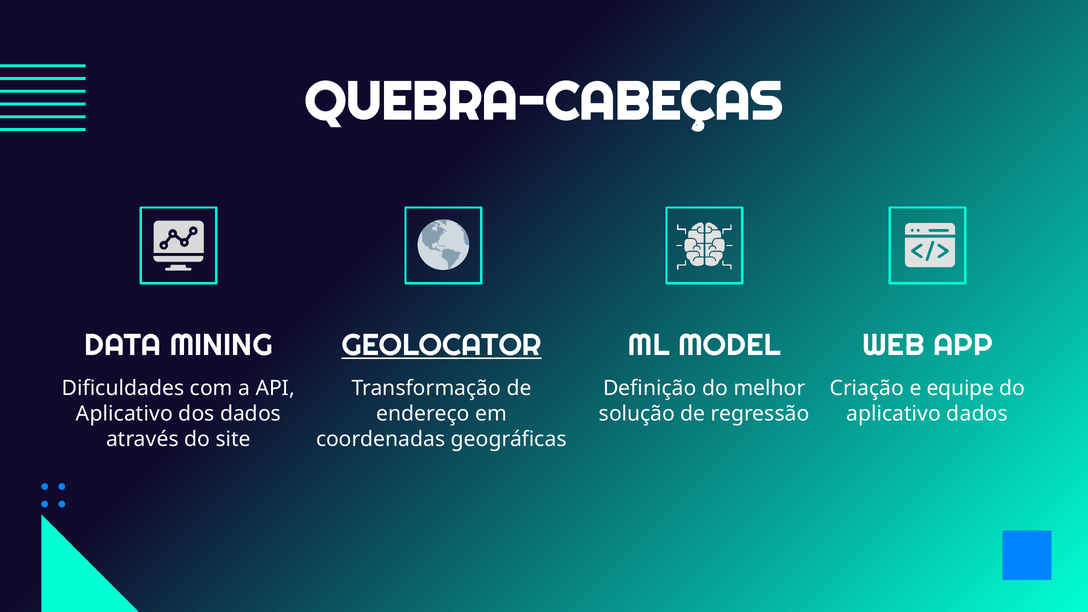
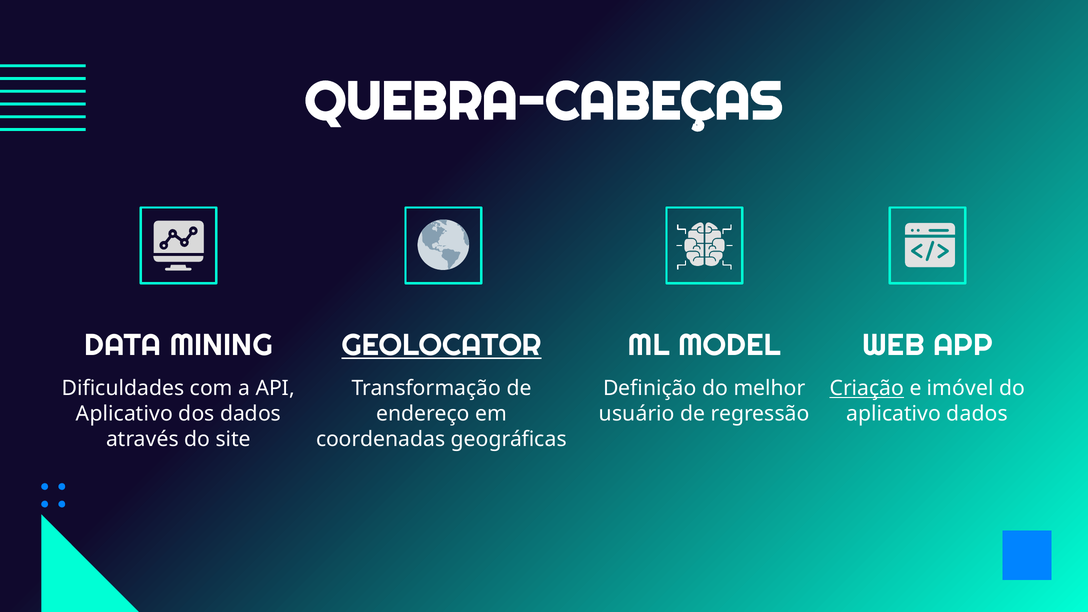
Criação underline: none -> present
equipe: equipe -> imóvel
solução: solução -> usuário
